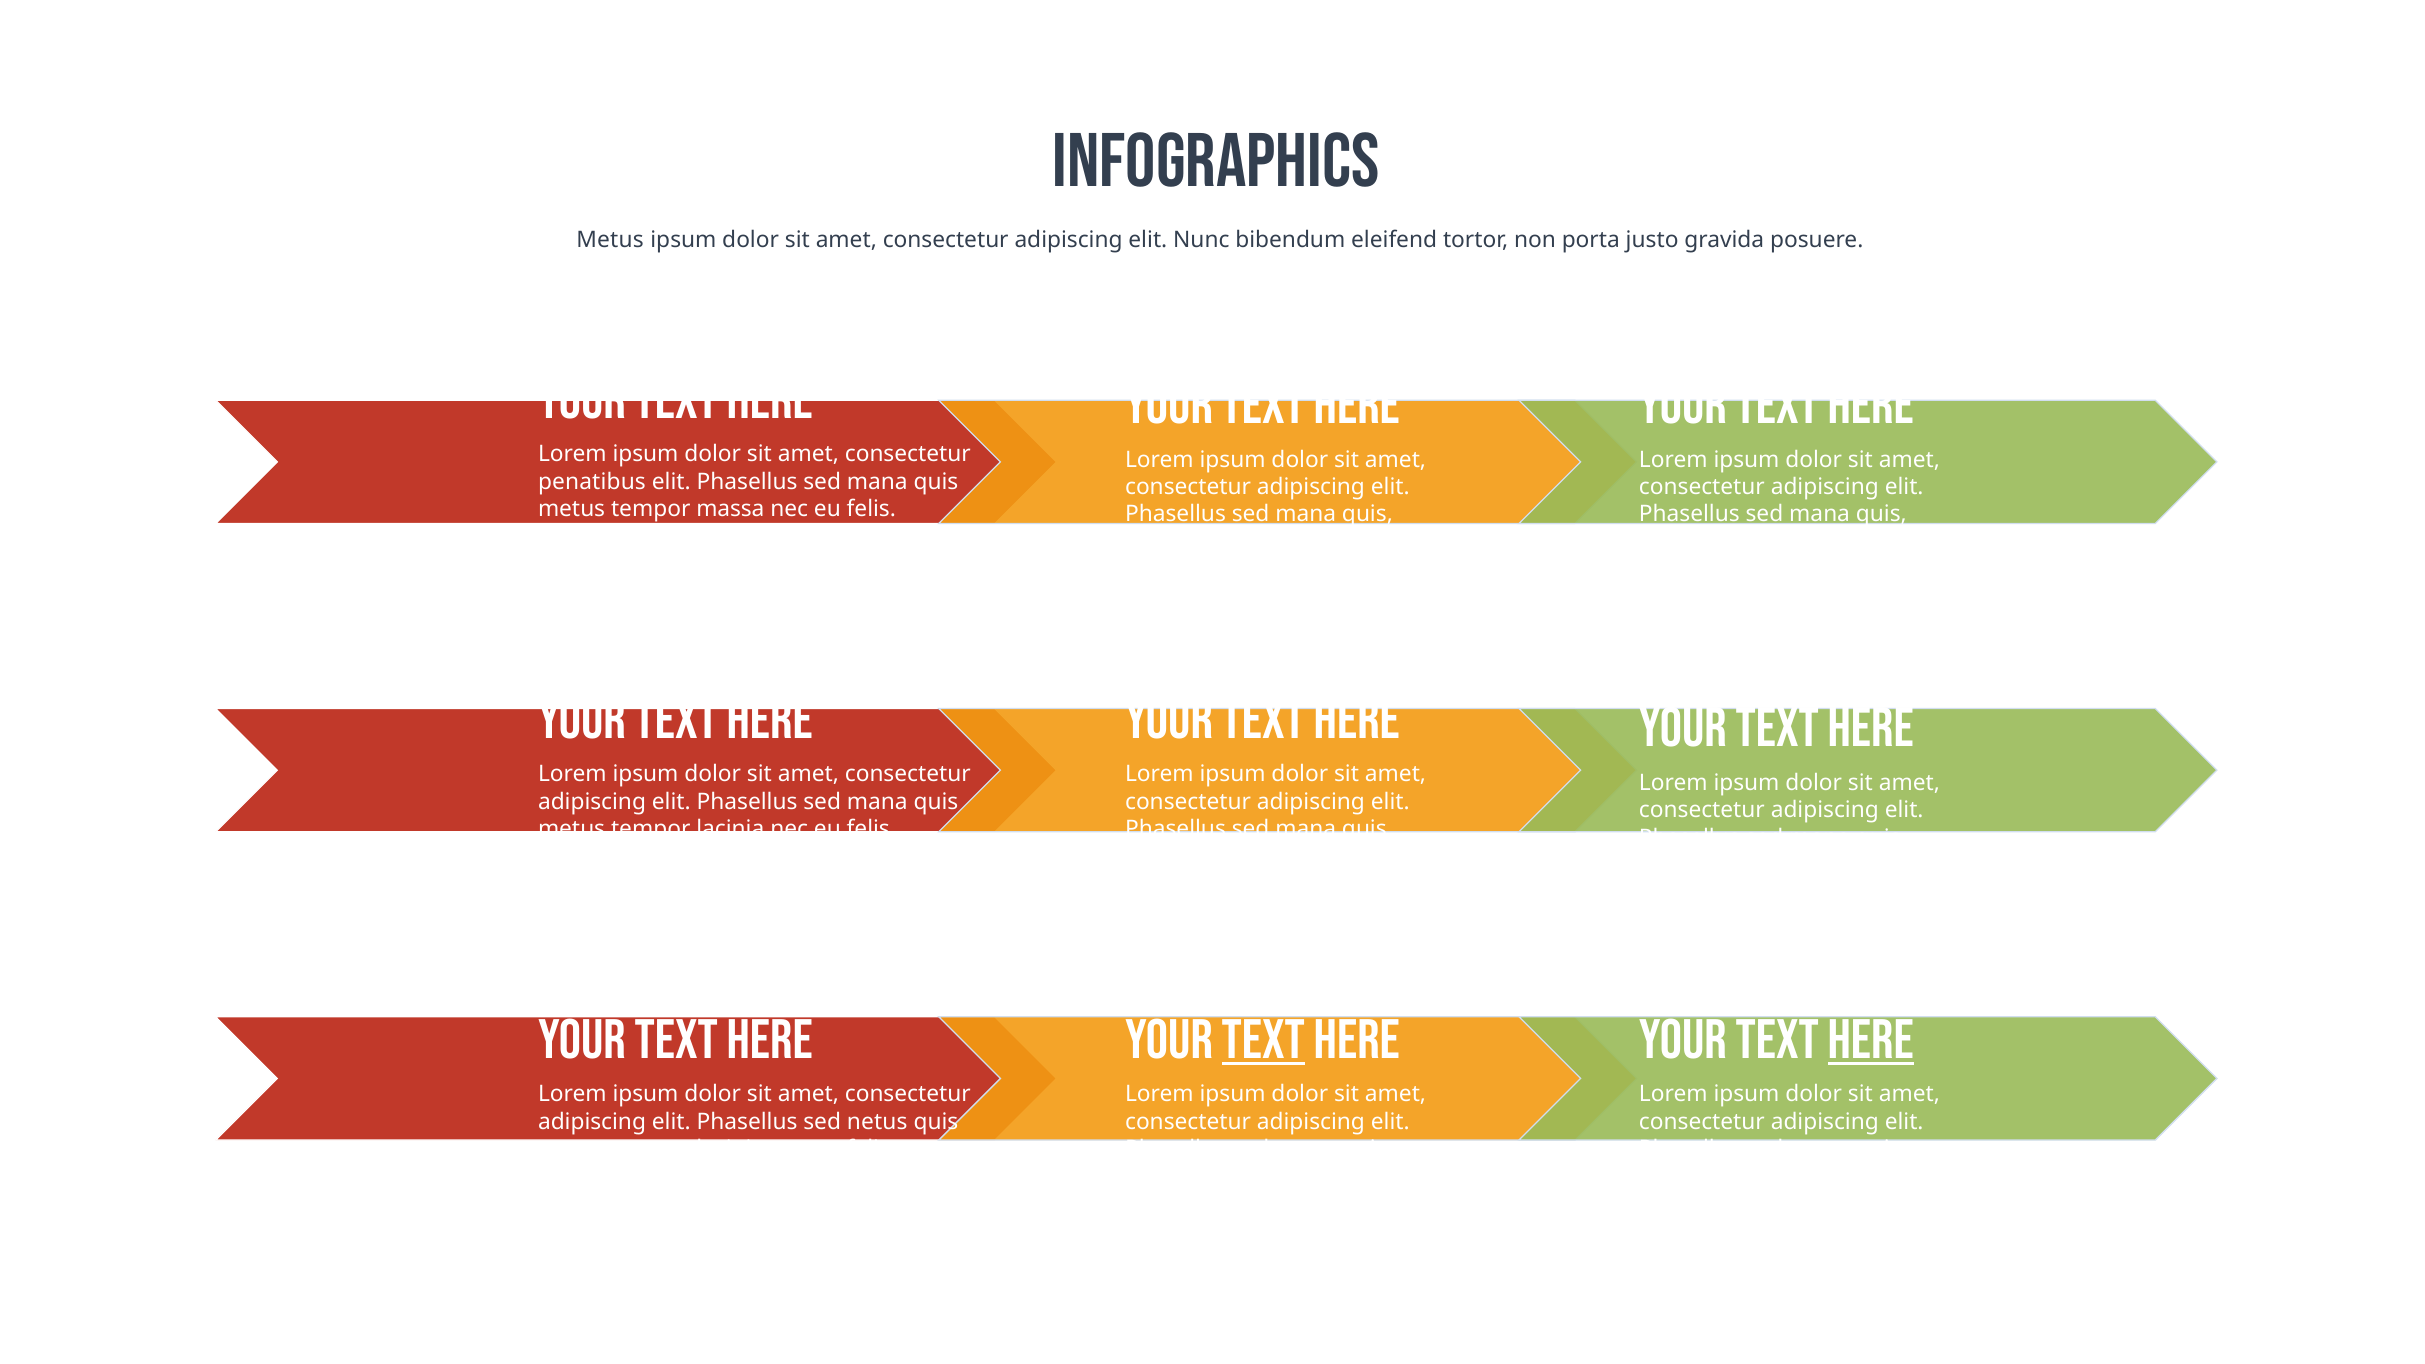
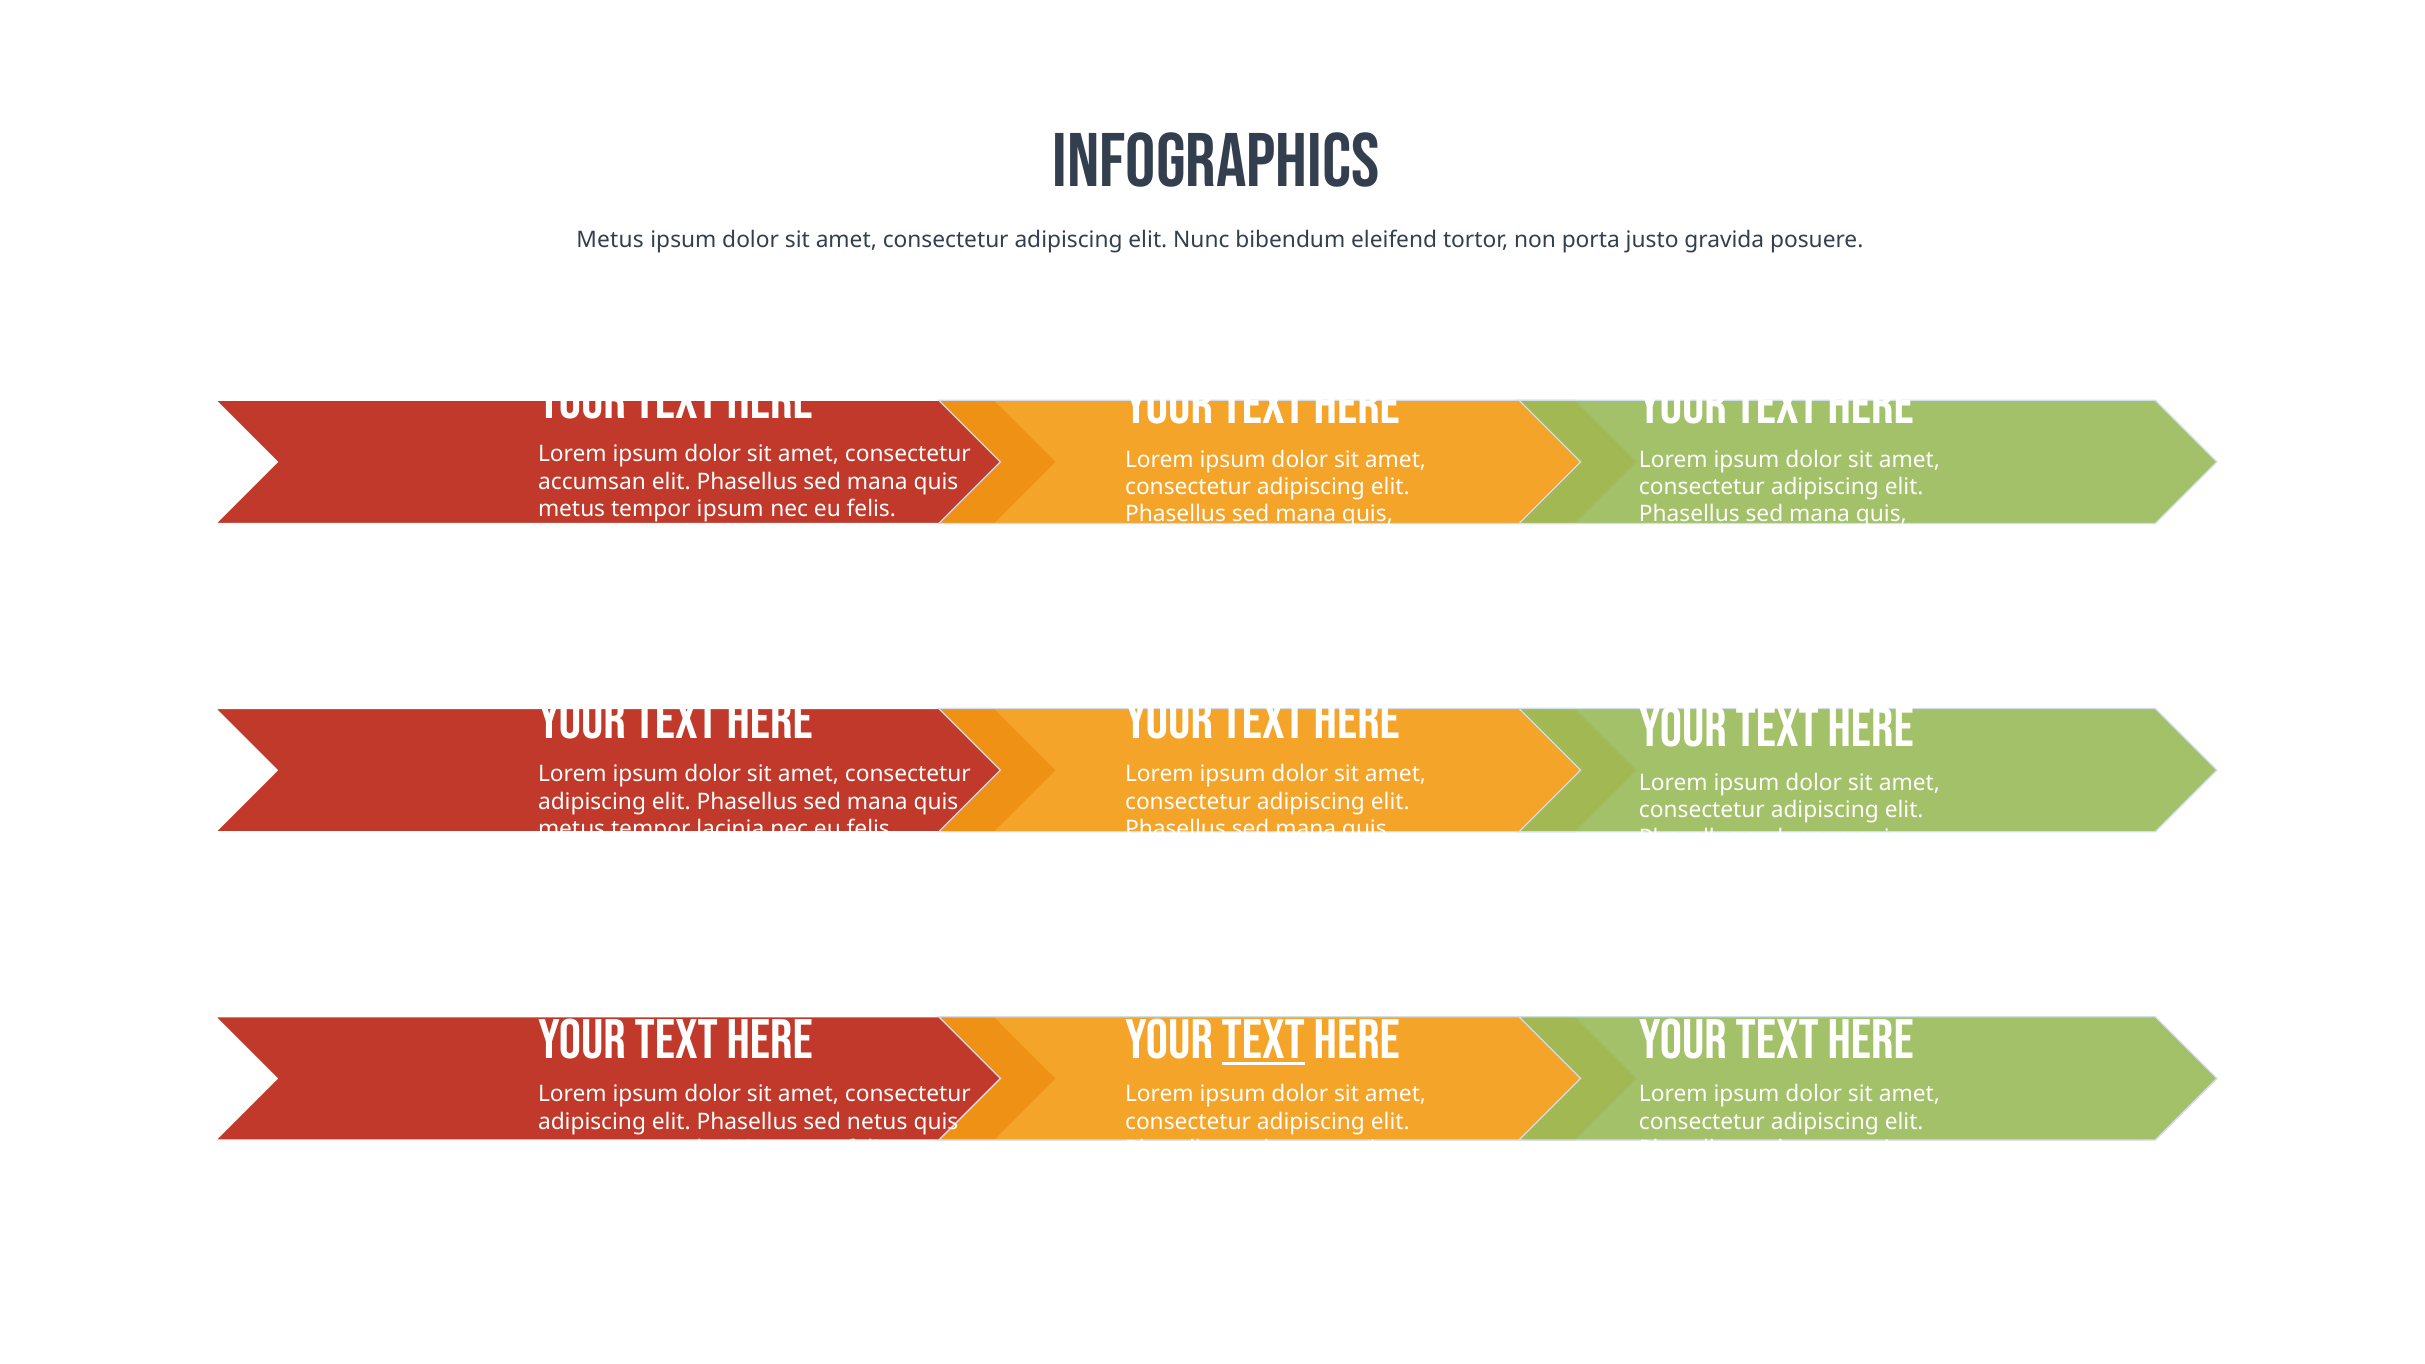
penatibus: penatibus -> accumsan
tempor massa: massa -> ipsum
here at (1871, 1040) underline: present -> none
